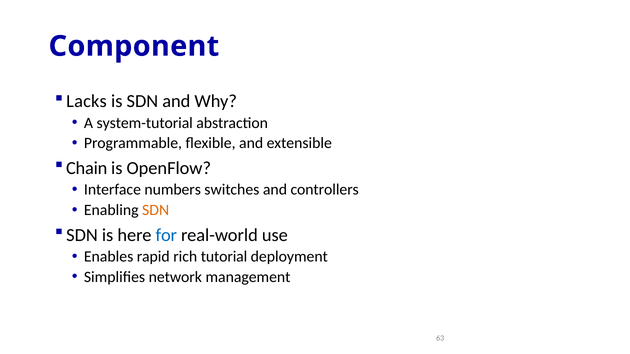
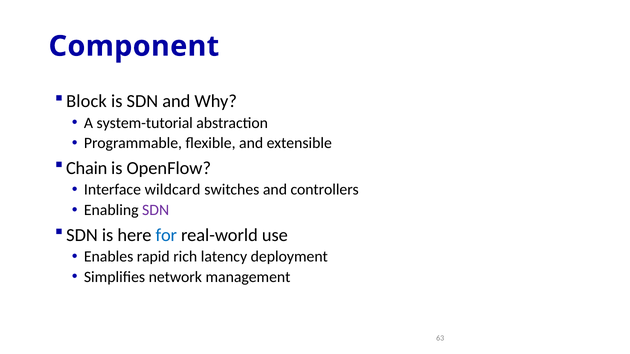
Lacks: Lacks -> Block
numbers: numbers -> wildcard
SDN at (156, 210) colour: orange -> purple
tutorial: tutorial -> latency
